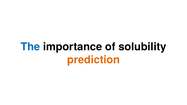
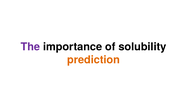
The colour: blue -> purple
